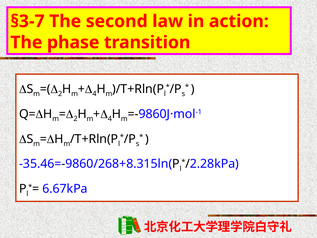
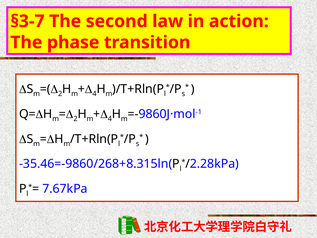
6.67kPa: 6.67kPa -> 7.67kPa
